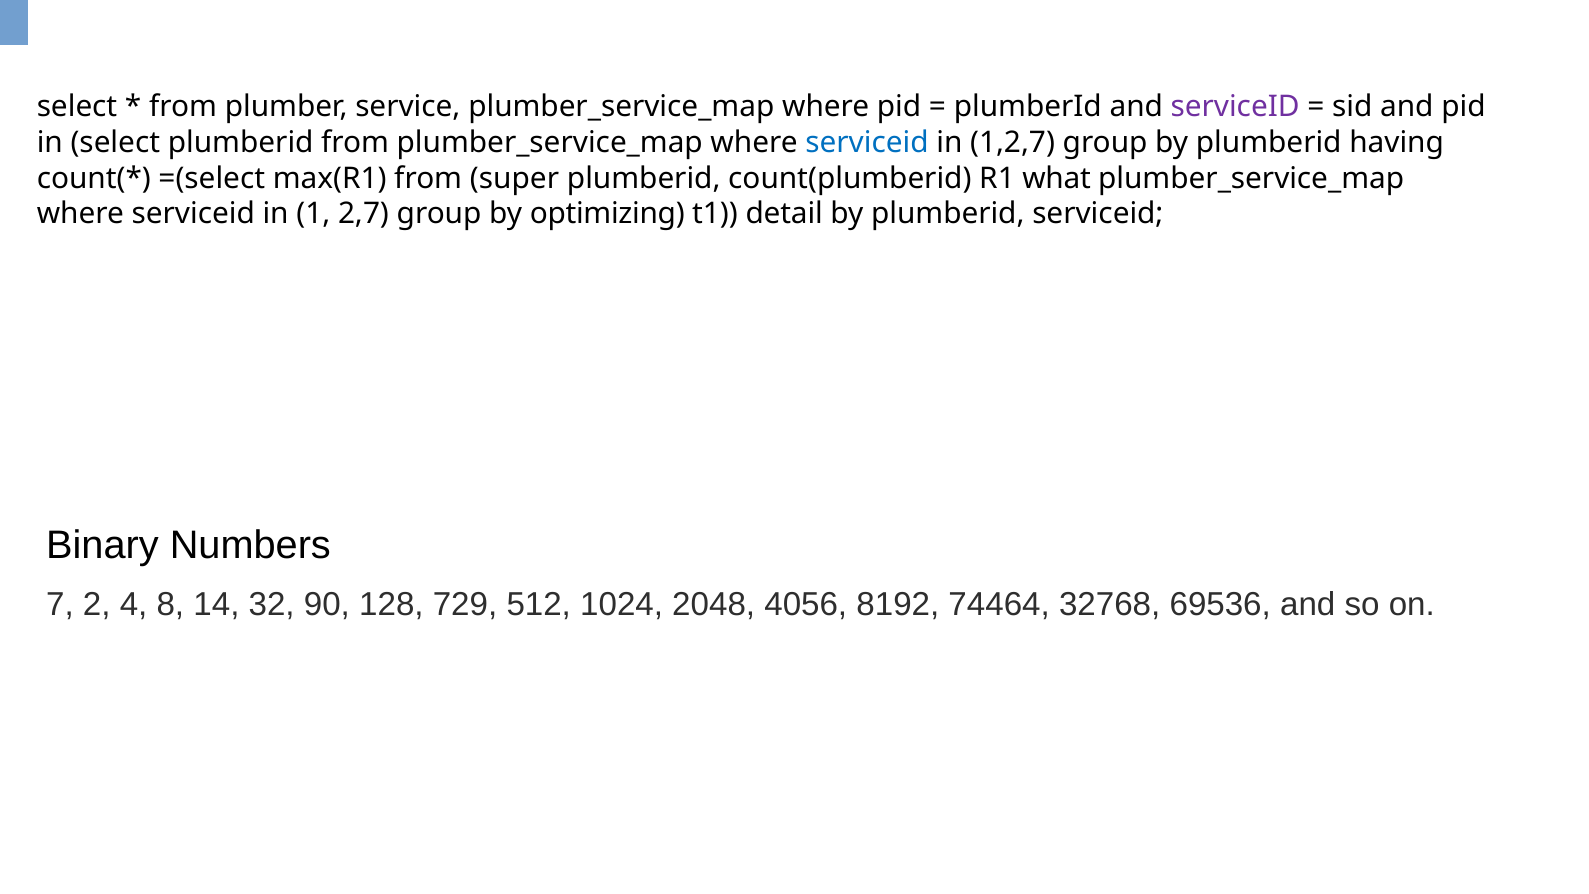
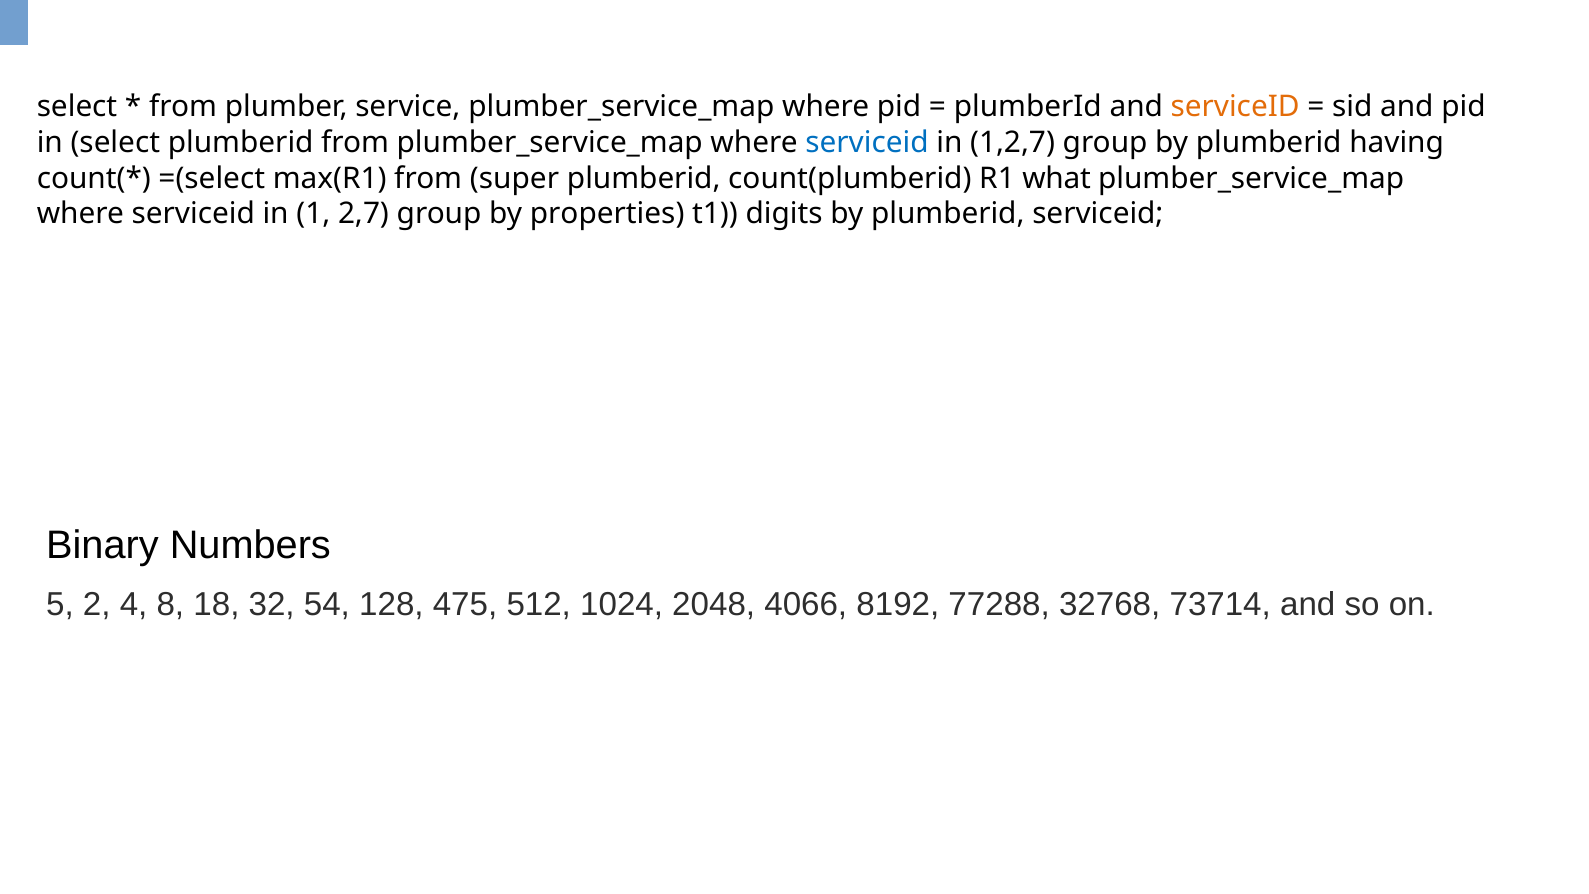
serviceID at (1235, 107) colour: purple -> orange
optimizing: optimizing -> properties
detail: detail -> digits
7: 7 -> 5
14: 14 -> 18
90: 90 -> 54
729: 729 -> 475
4056: 4056 -> 4066
74464: 74464 -> 77288
69536: 69536 -> 73714
